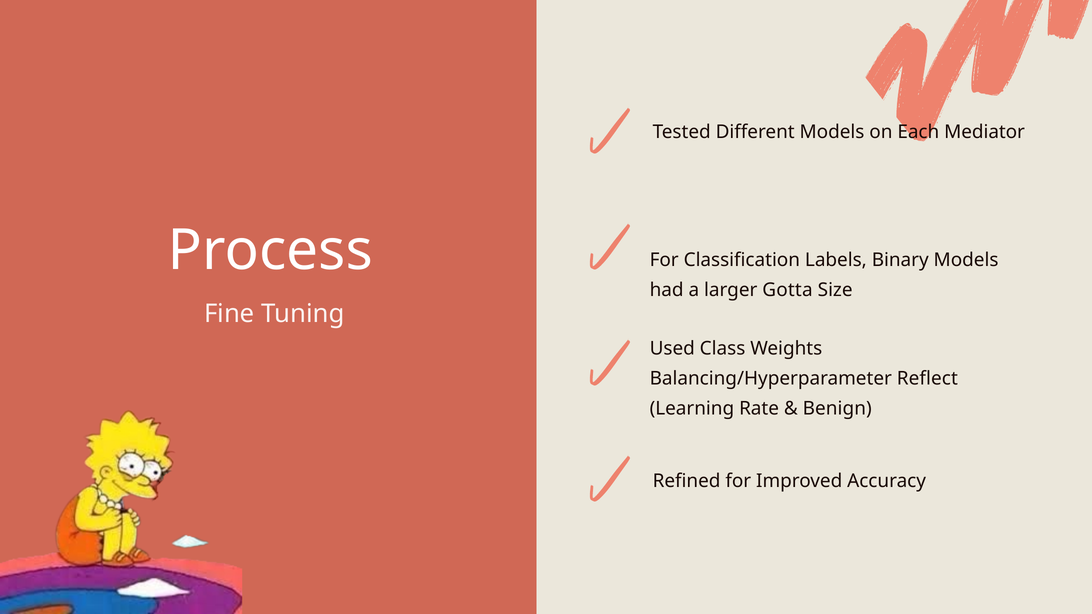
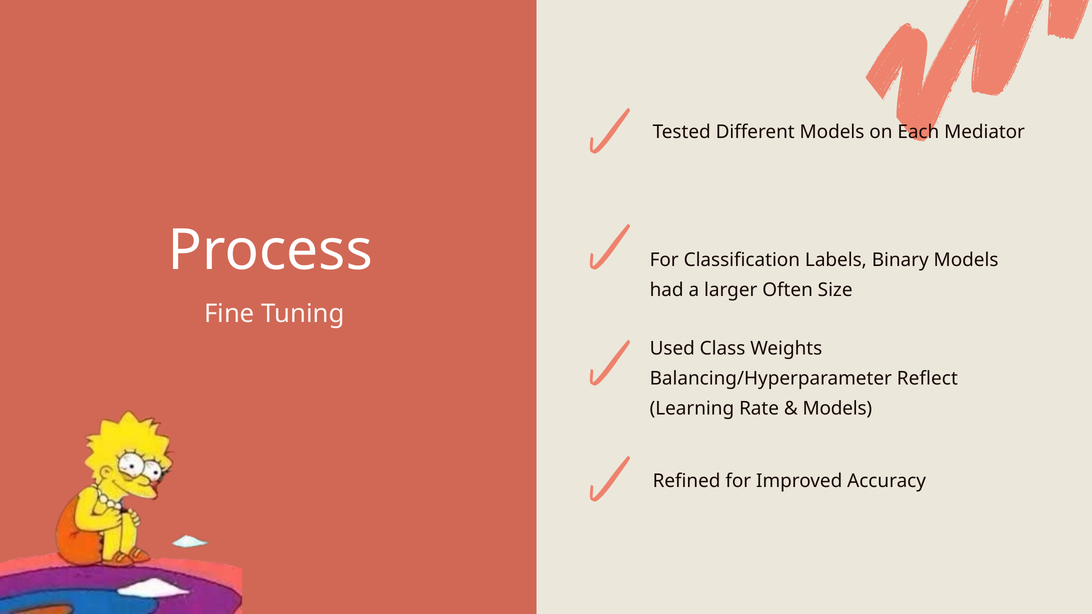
Gotta: Gotta -> Often
Benign at (837, 408): Benign -> Models
